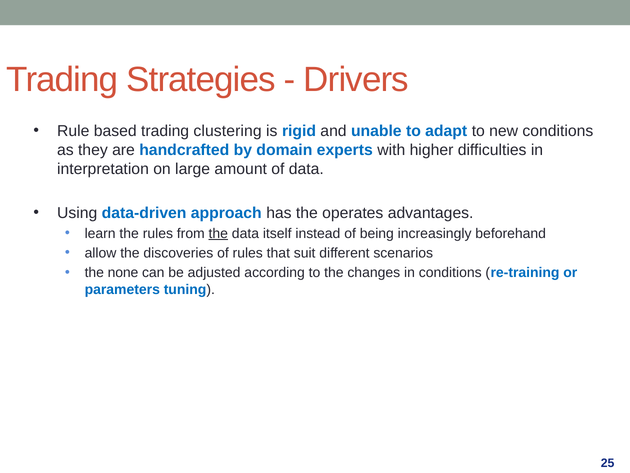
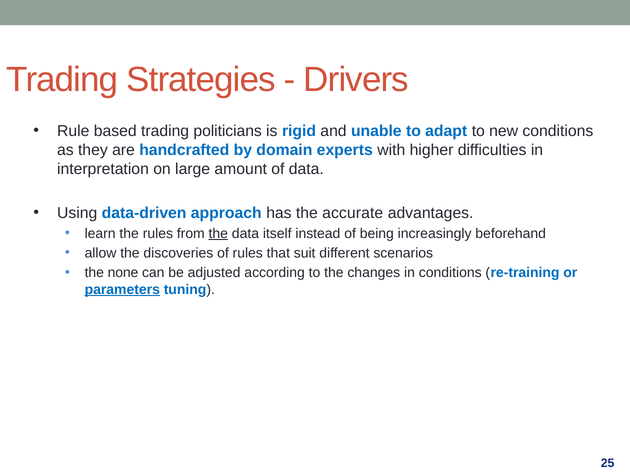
clustering: clustering -> politicians
operates: operates -> accurate
parameters underline: none -> present
